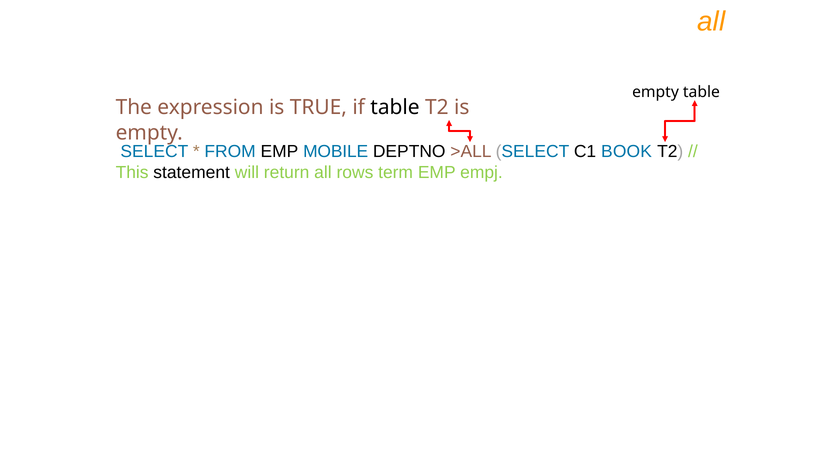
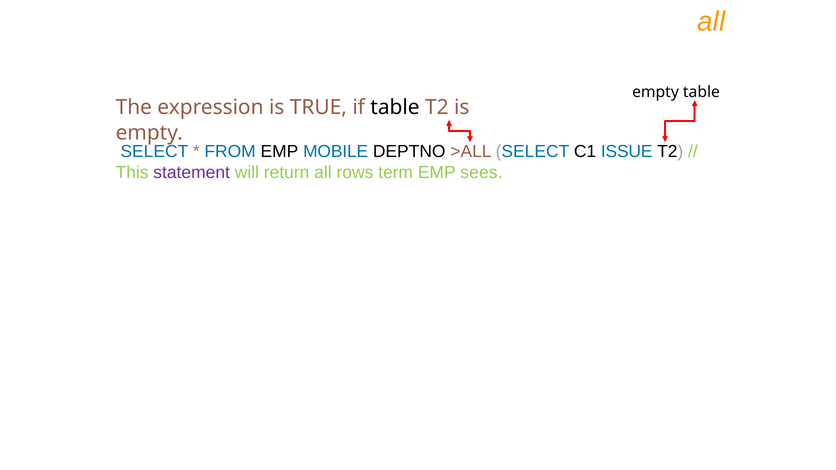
BOOK: BOOK -> ISSUE
statement colour: black -> purple
empj: empj -> sees
